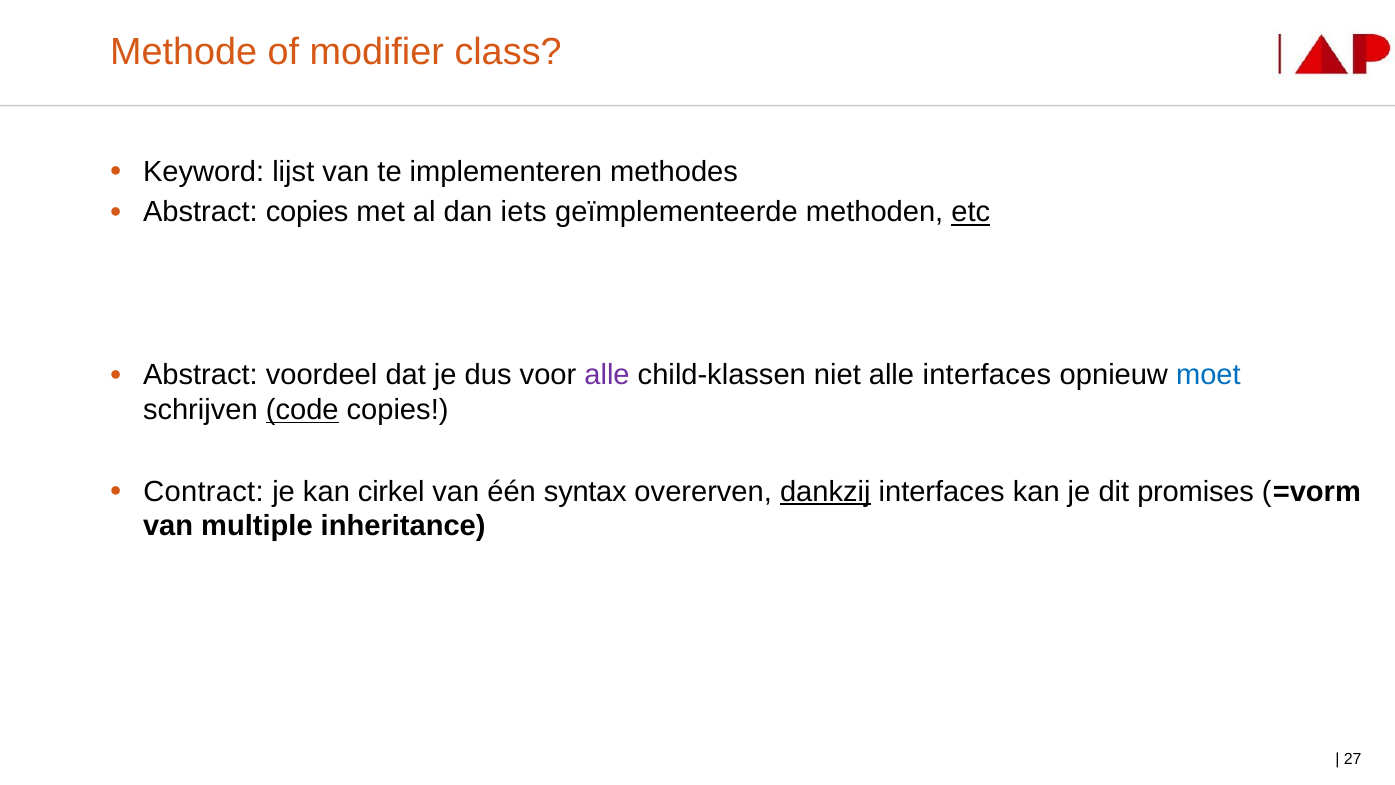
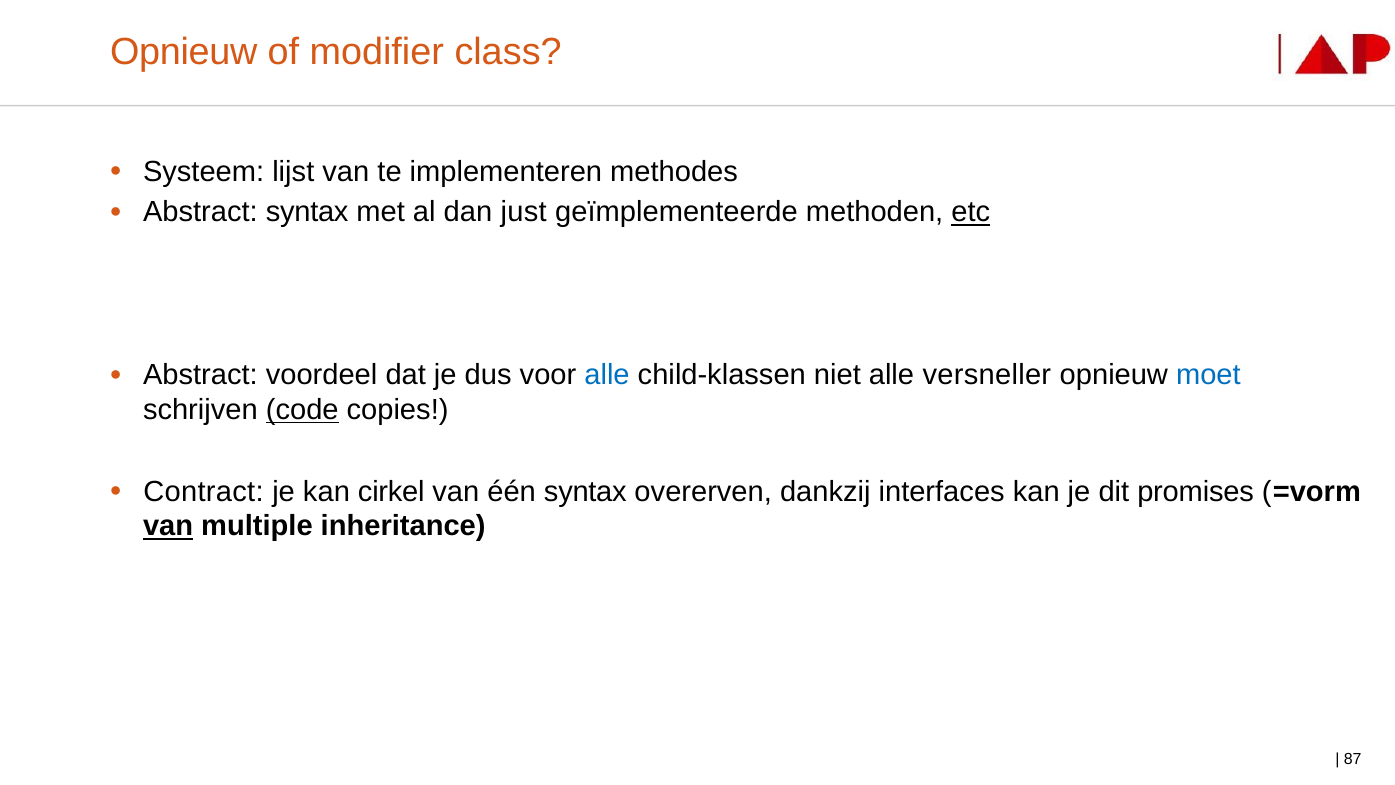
Methode at (184, 52): Methode -> Opnieuw
Keyword: Keyword -> Systeem
Abstract copies: copies -> syntax
iets: iets -> just
alle at (607, 375) colour: purple -> blue
alle interfaces: interfaces -> versneller
dankzij underline: present -> none
van at (168, 526) underline: none -> present
27: 27 -> 87
